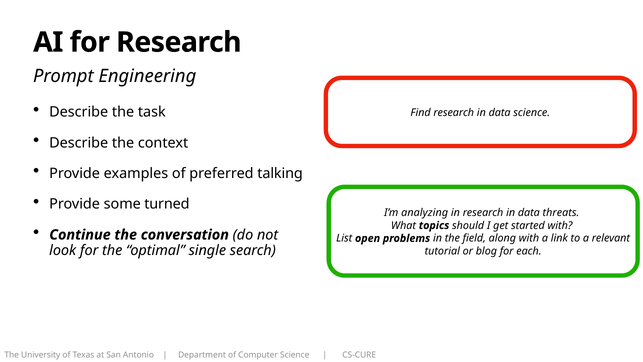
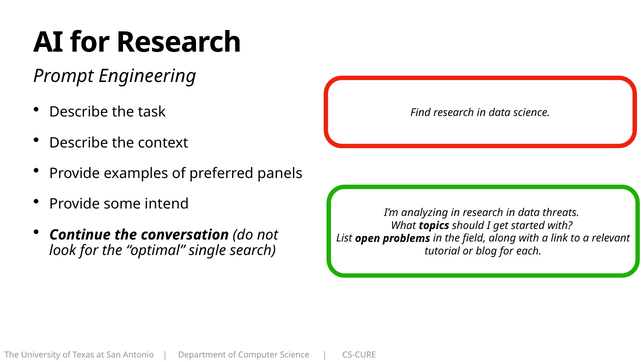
talking: talking -> panels
turned: turned -> intend
